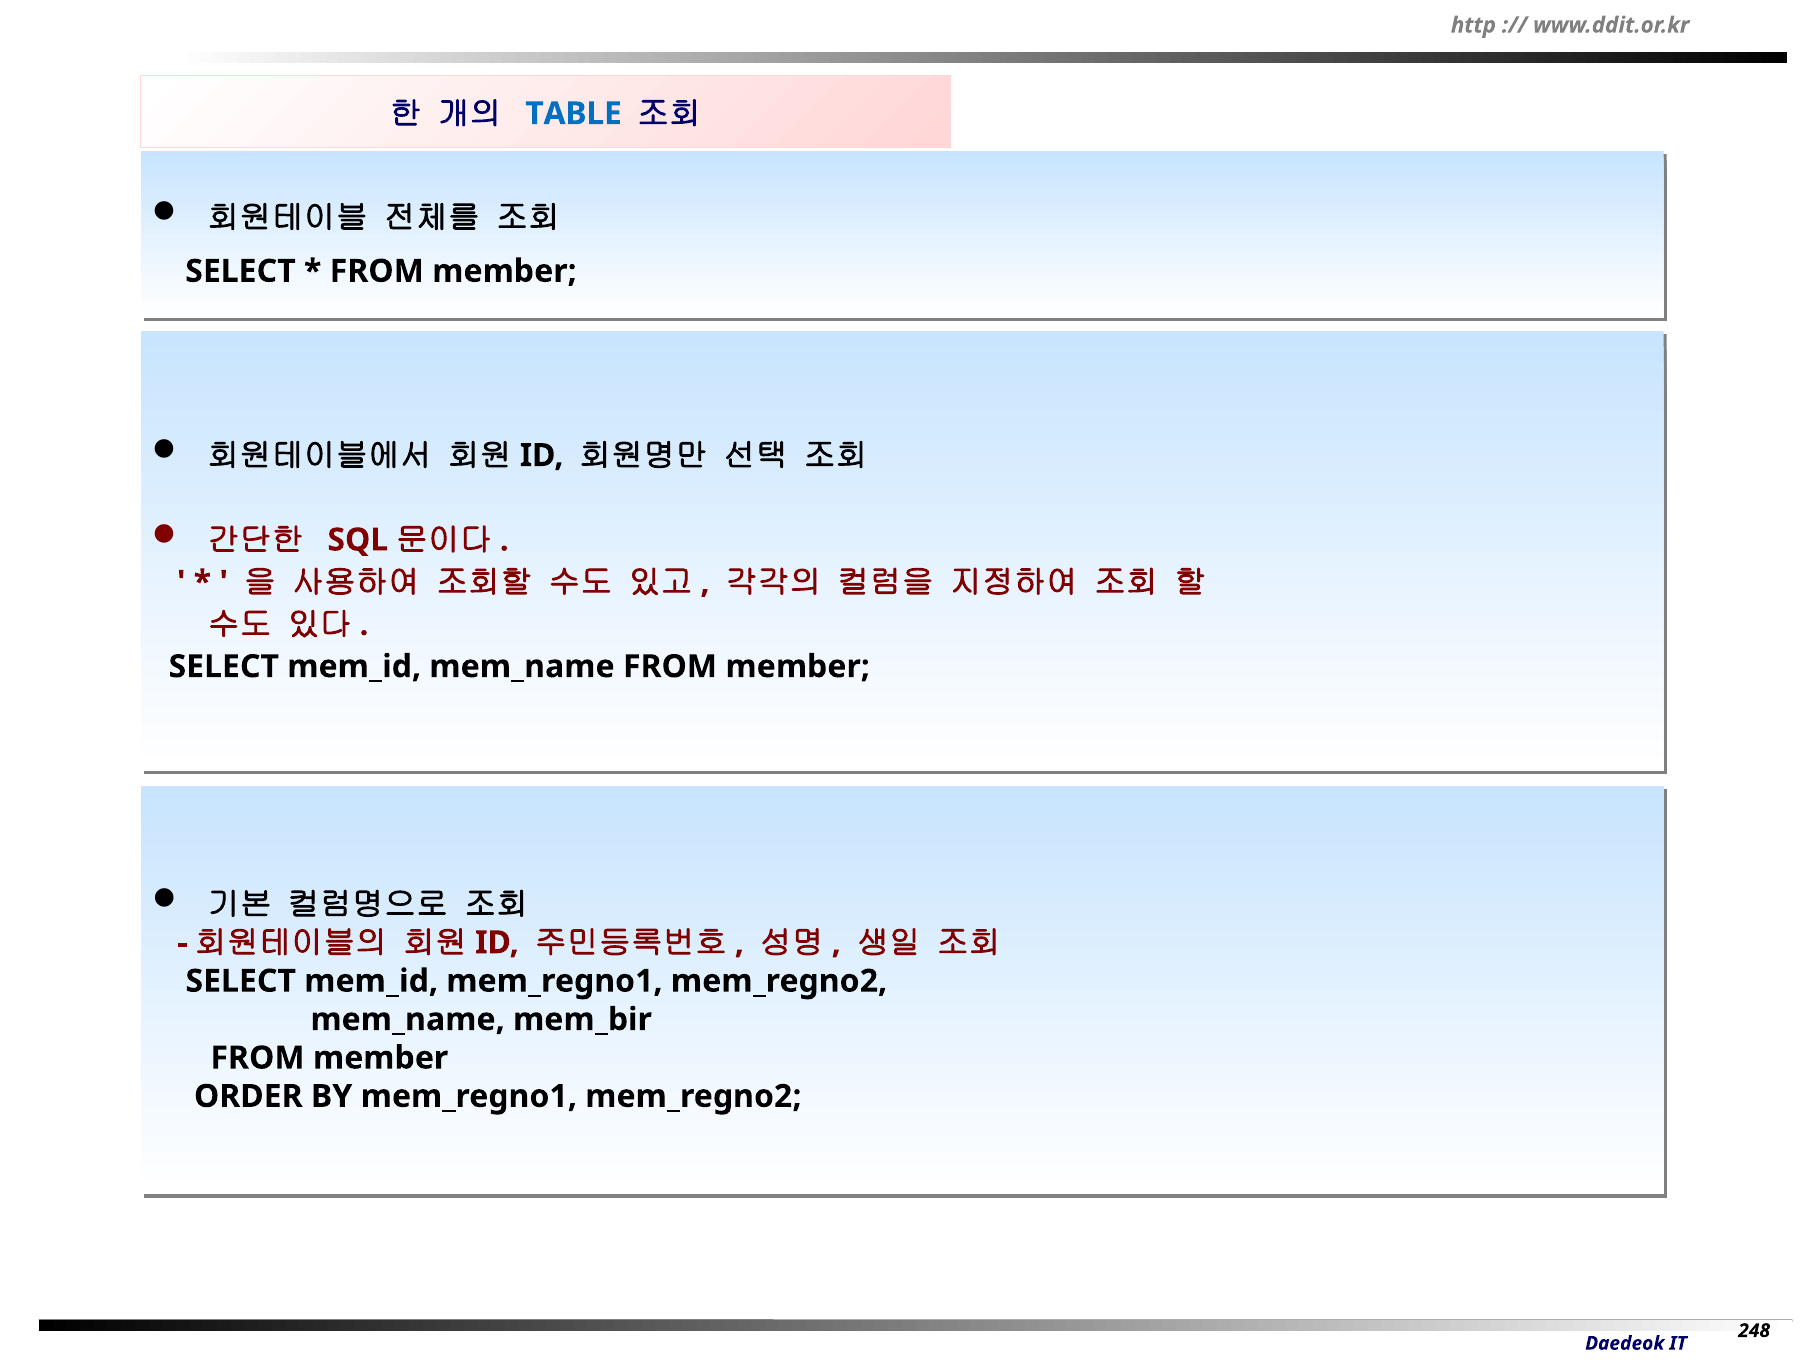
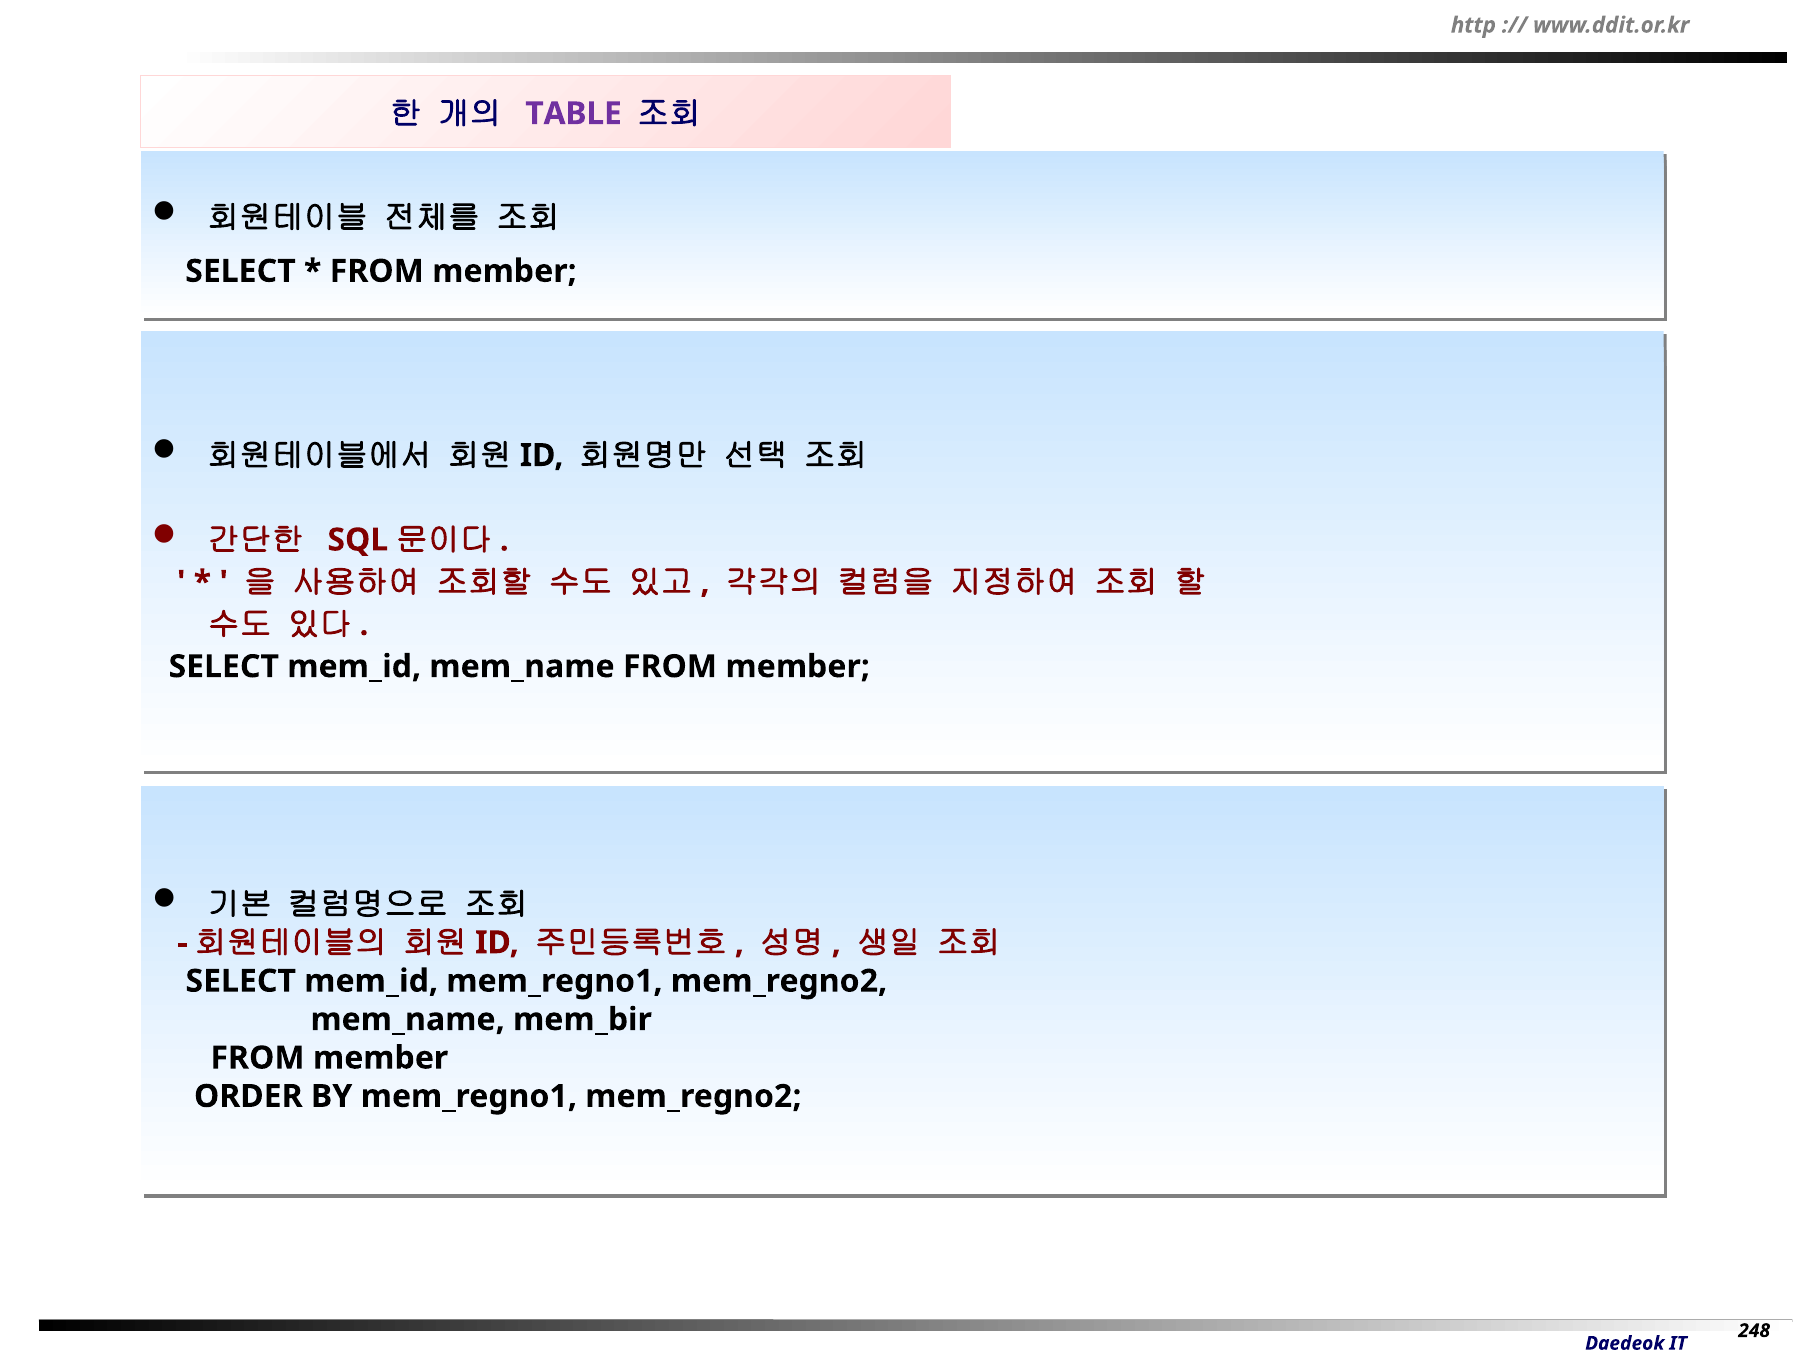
TABLE colour: blue -> purple
